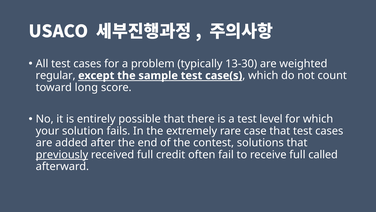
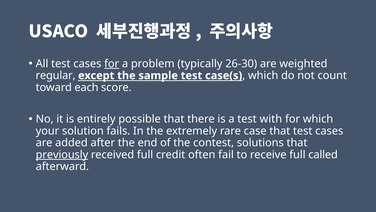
for at (112, 64) underline: none -> present
13-30: 13-30 -> 26-30
long: long -> each
level: level -> with
